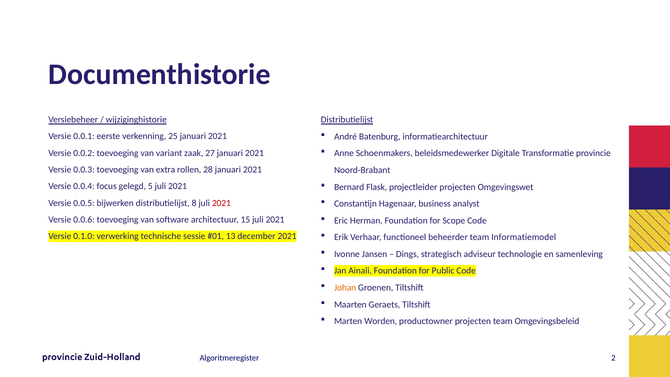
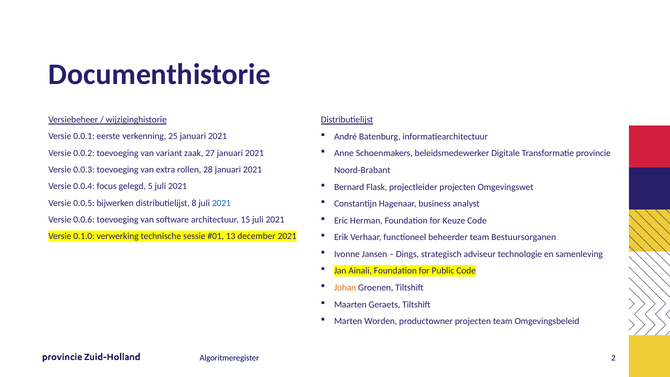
2021 at (221, 203) colour: red -> blue
Scope: Scope -> Keuze
Informatiemodel: Informatiemodel -> Bestuursorganen
